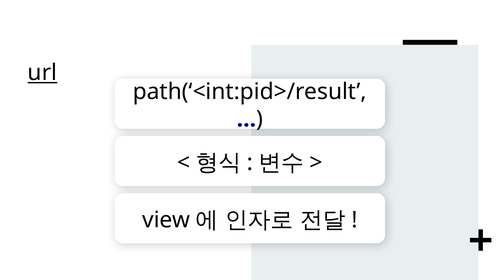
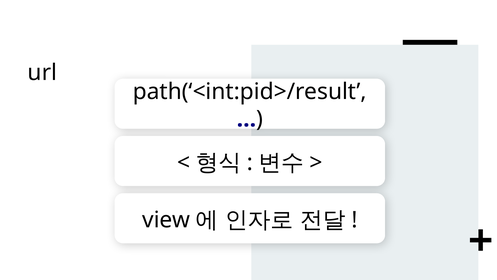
url underline: present -> none
